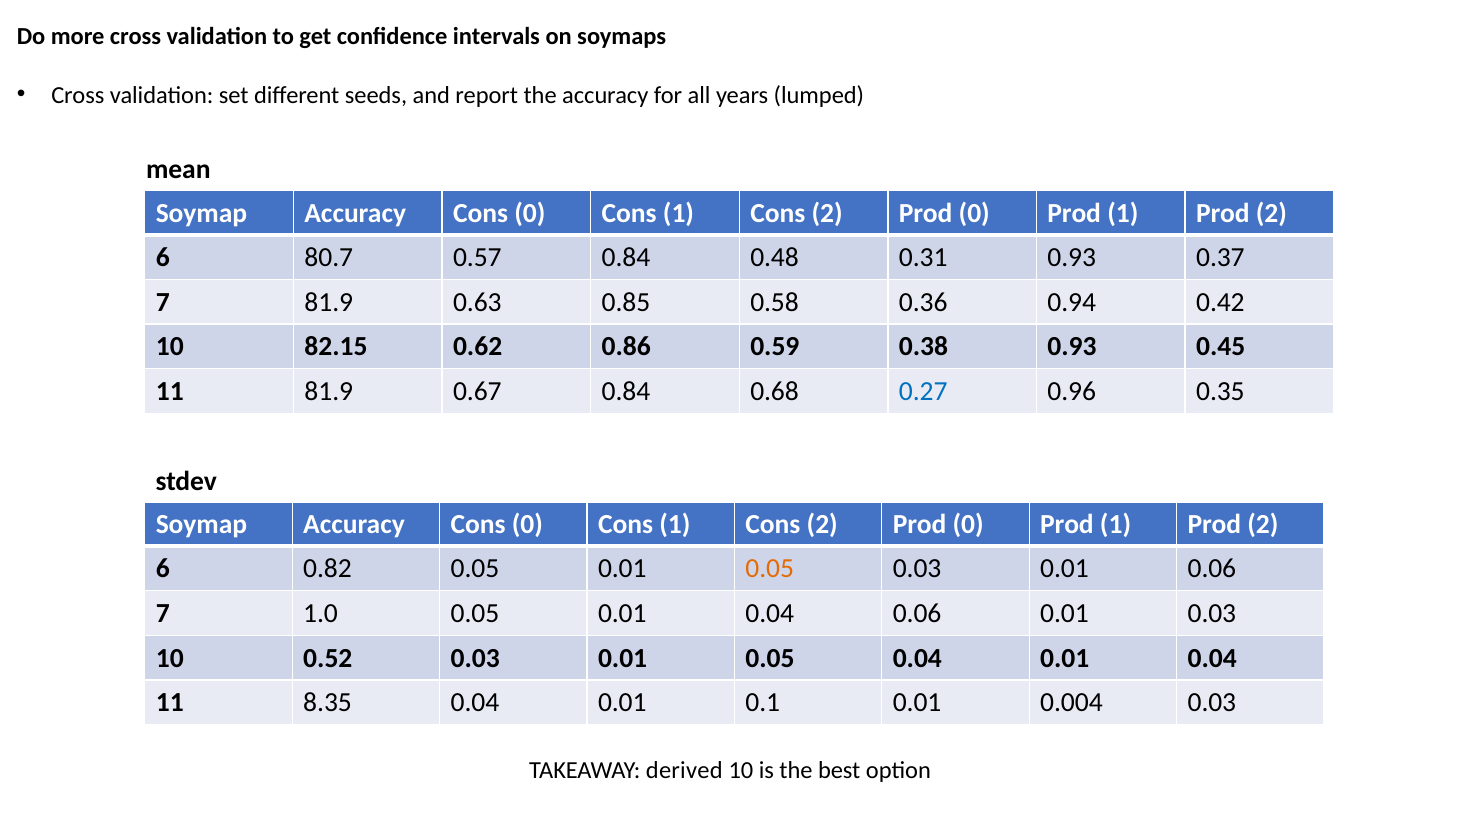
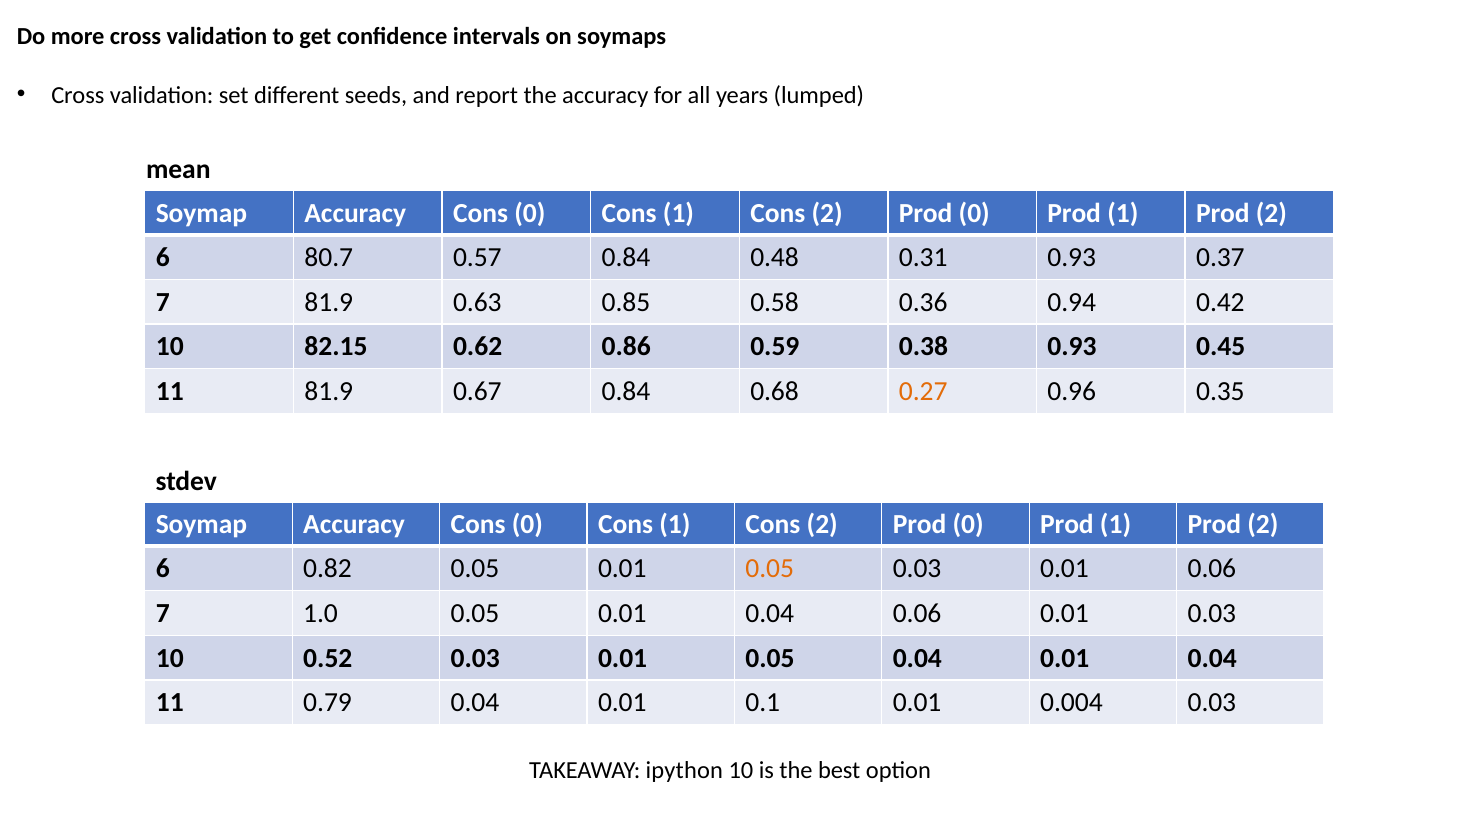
0.27 colour: blue -> orange
8.35: 8.35 -> 0.79
derived: derived -> ipython
